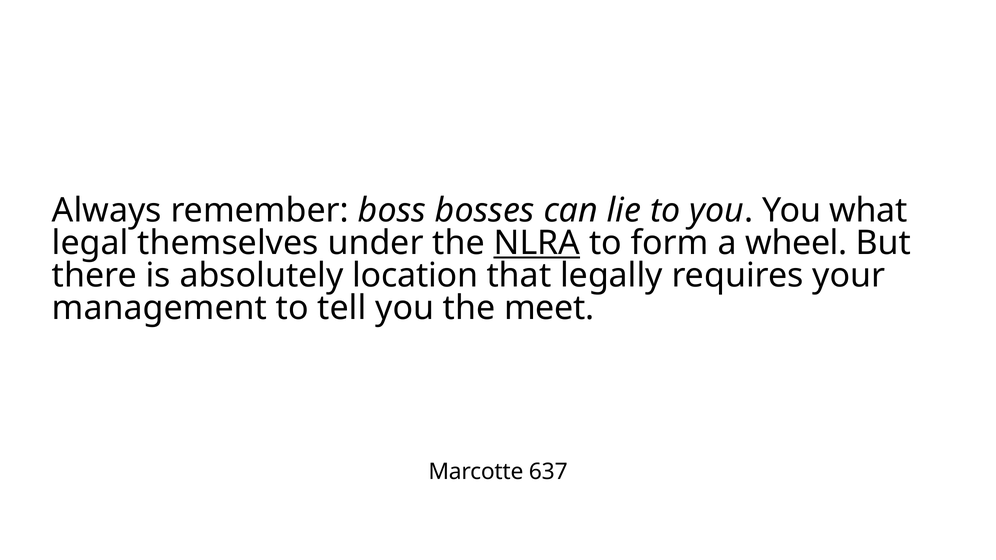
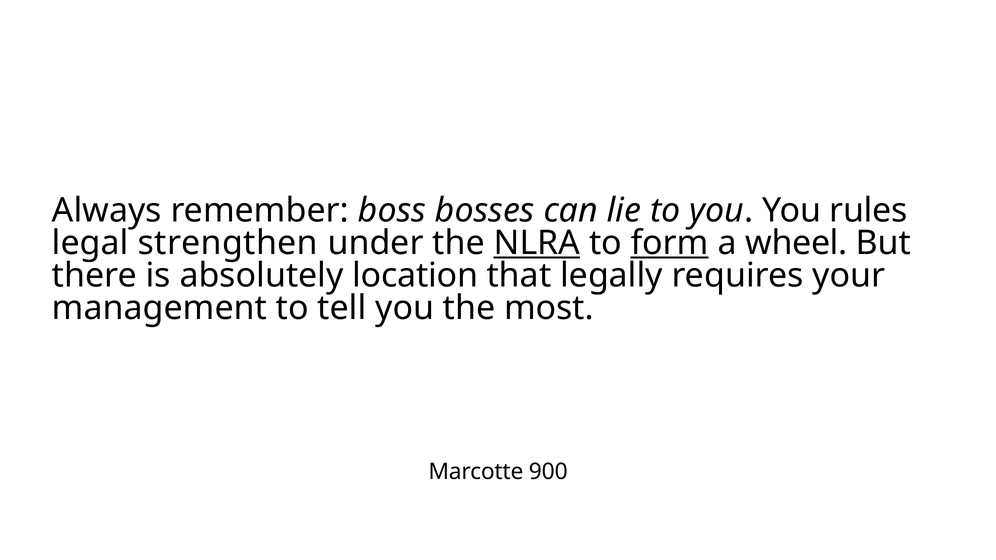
what: what -> rules
themselves: themselves -> strengthen
form underline: none -> present
meet: meet -> most
637: 637 -> 900
